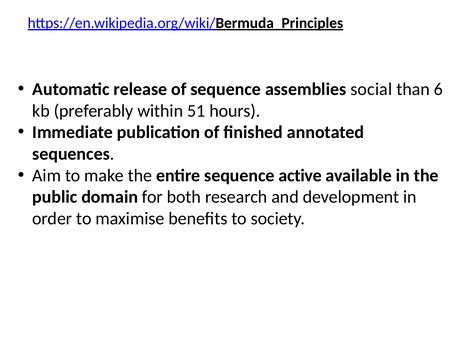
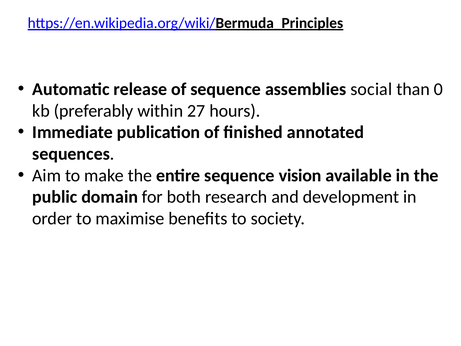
6: 6 -> 0
51: 51 -> 27
active: active -> vision
